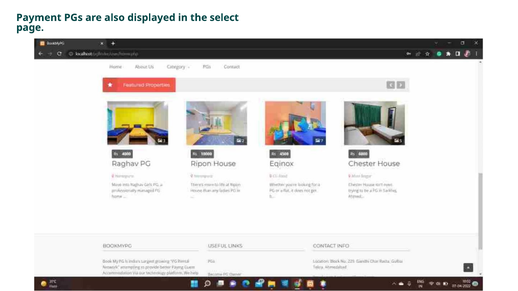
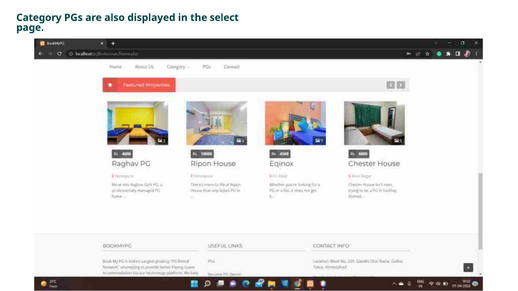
Payment: Payment -> Category
